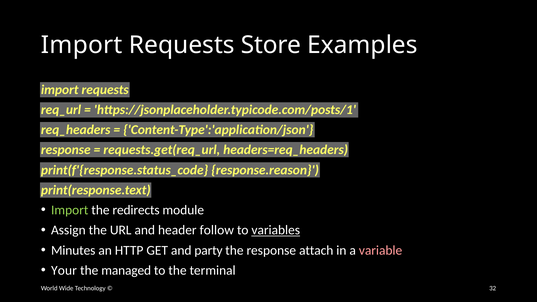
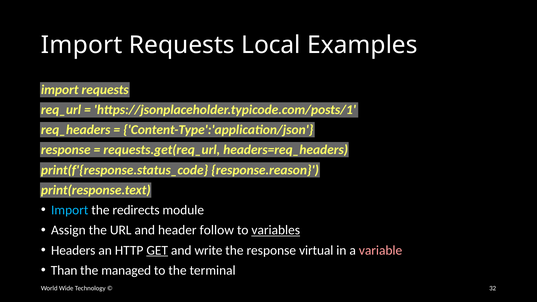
Store: Store -> Local
Import at (70, 210) colour: light green -> light blue
Minutes: Minutes -> Headers
GET underline: none -> present
party: party -> write
attach: attach -> virtual
Your: Your -> Than
